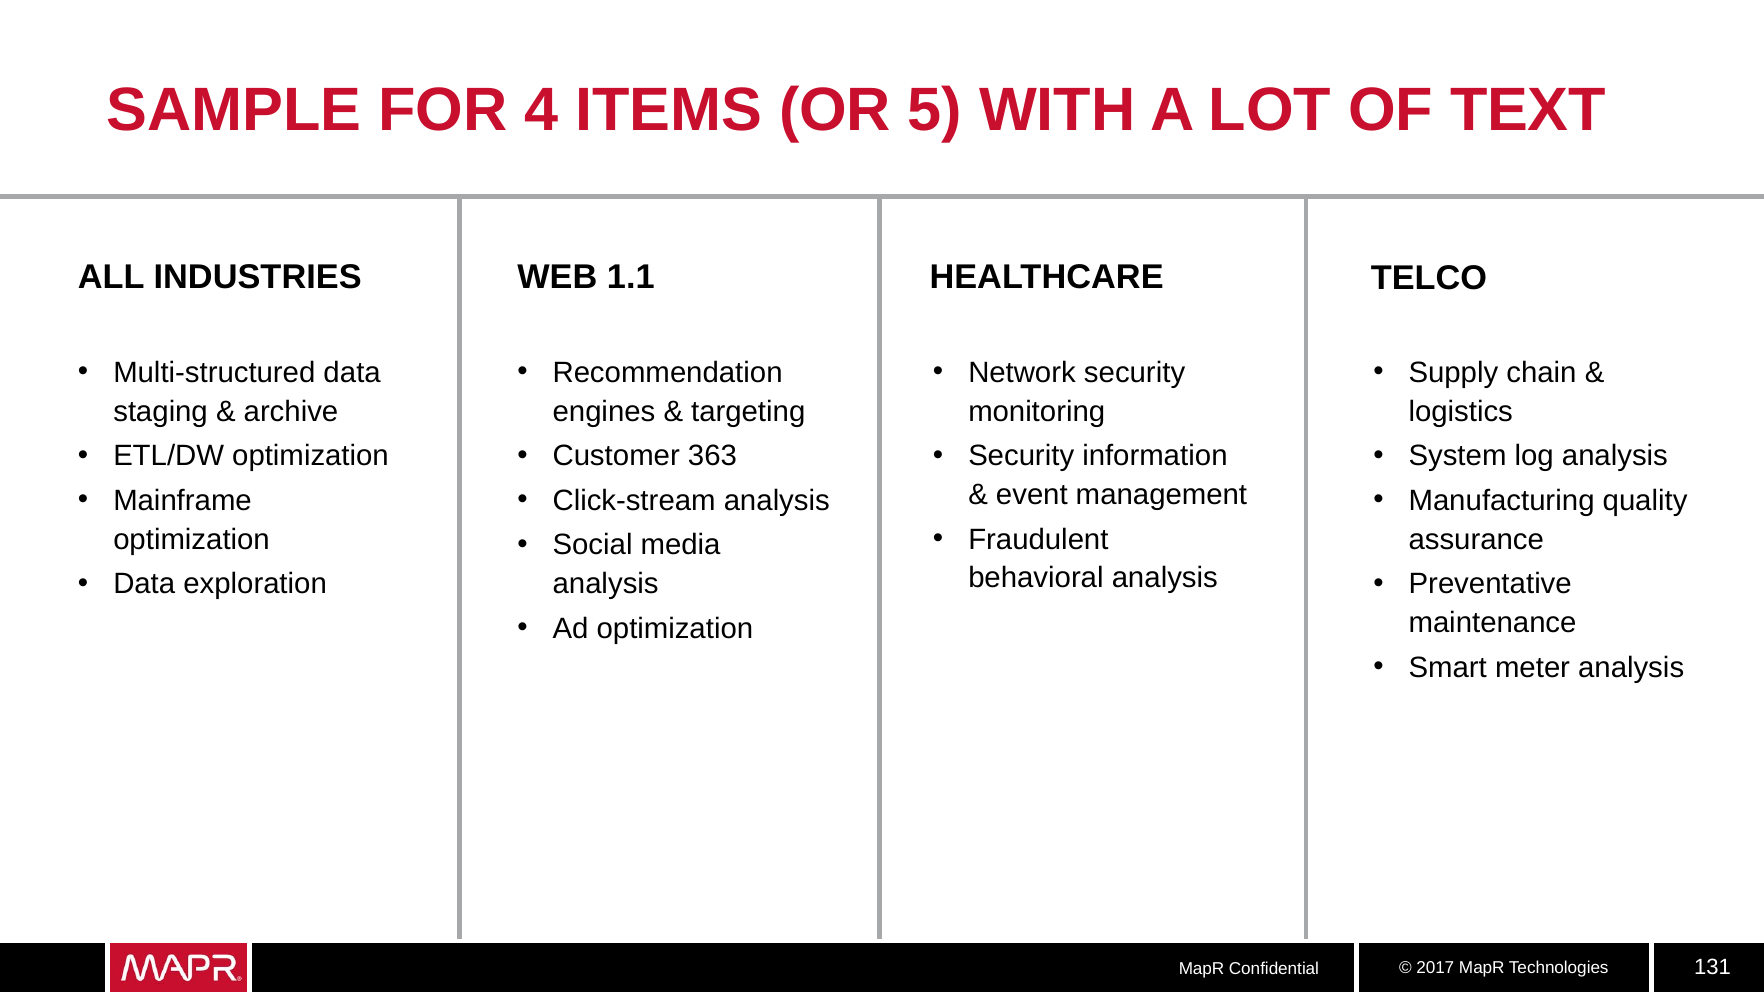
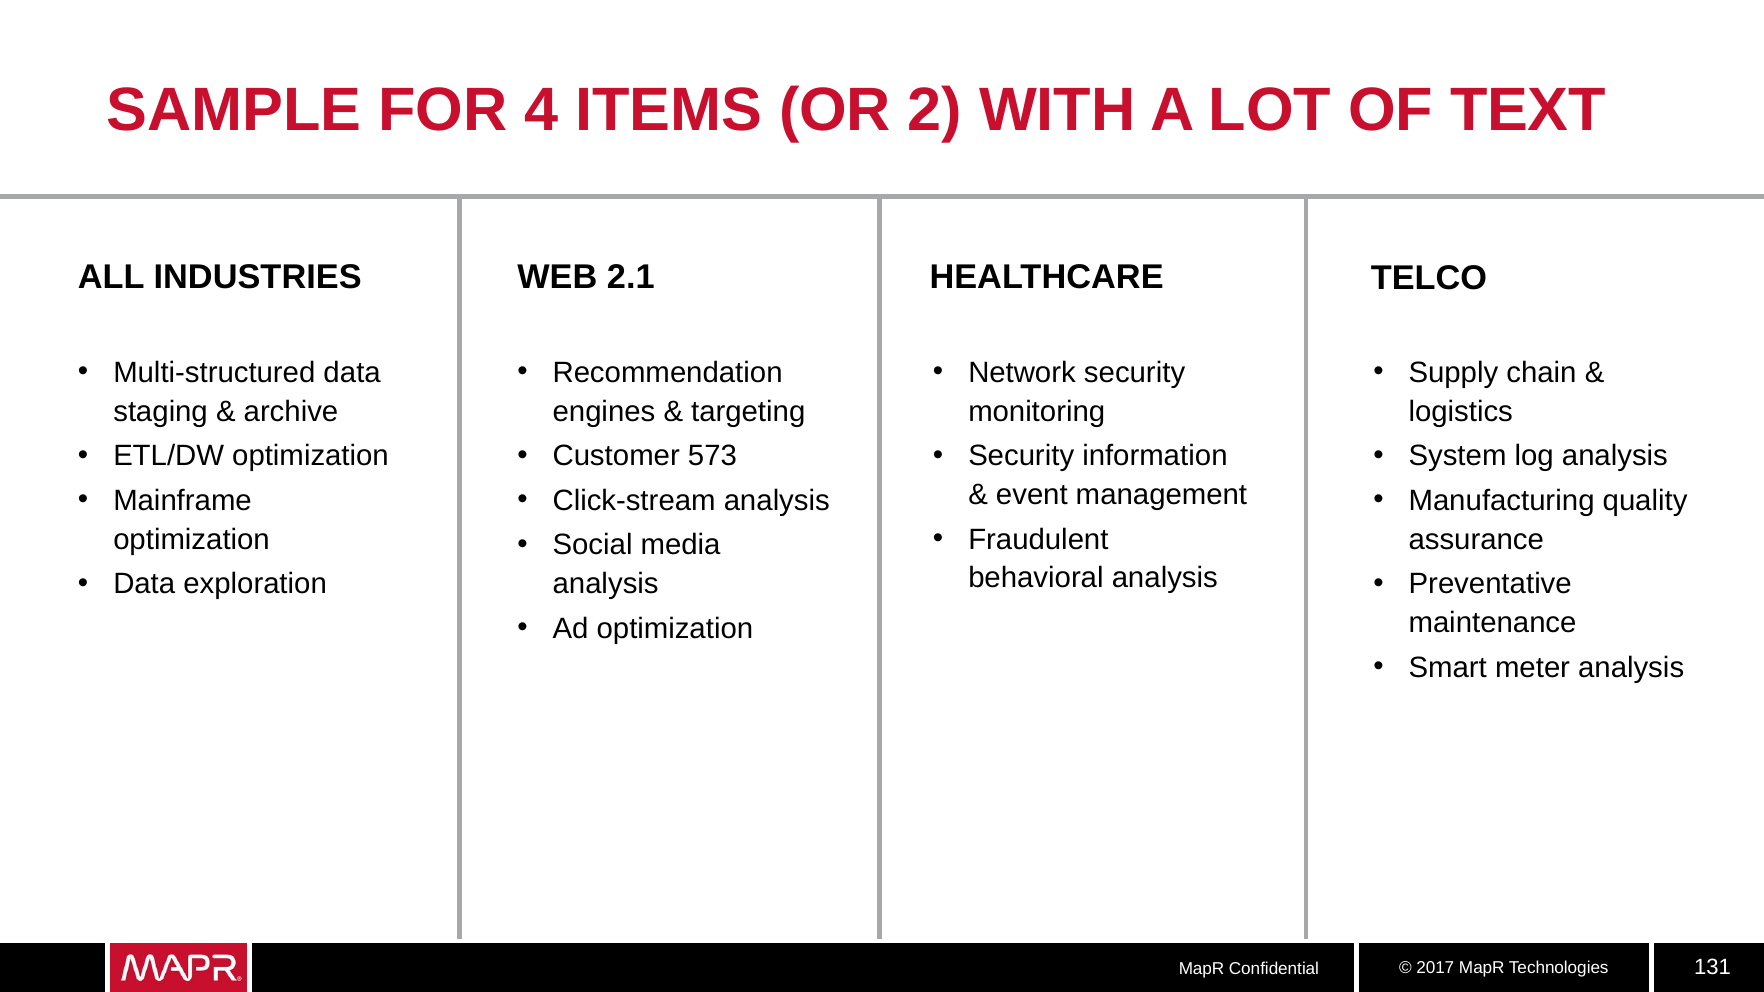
5: 5 -> 2
1.1: 1.1 -> 2.1
363: 363 -> 573
